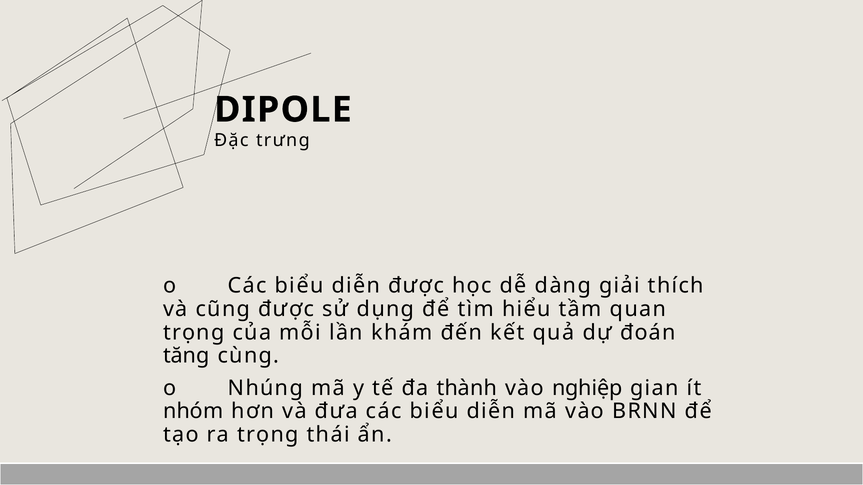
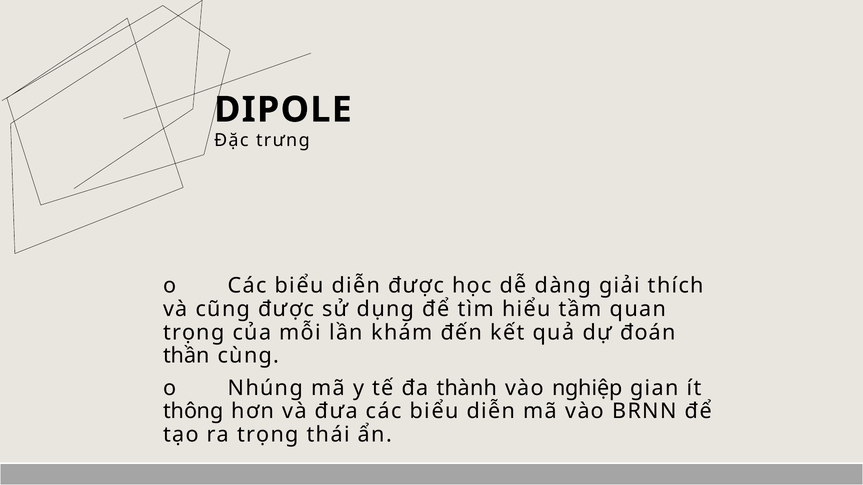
tăng: tăng -> thần
nhóm: nhóm -> thông
